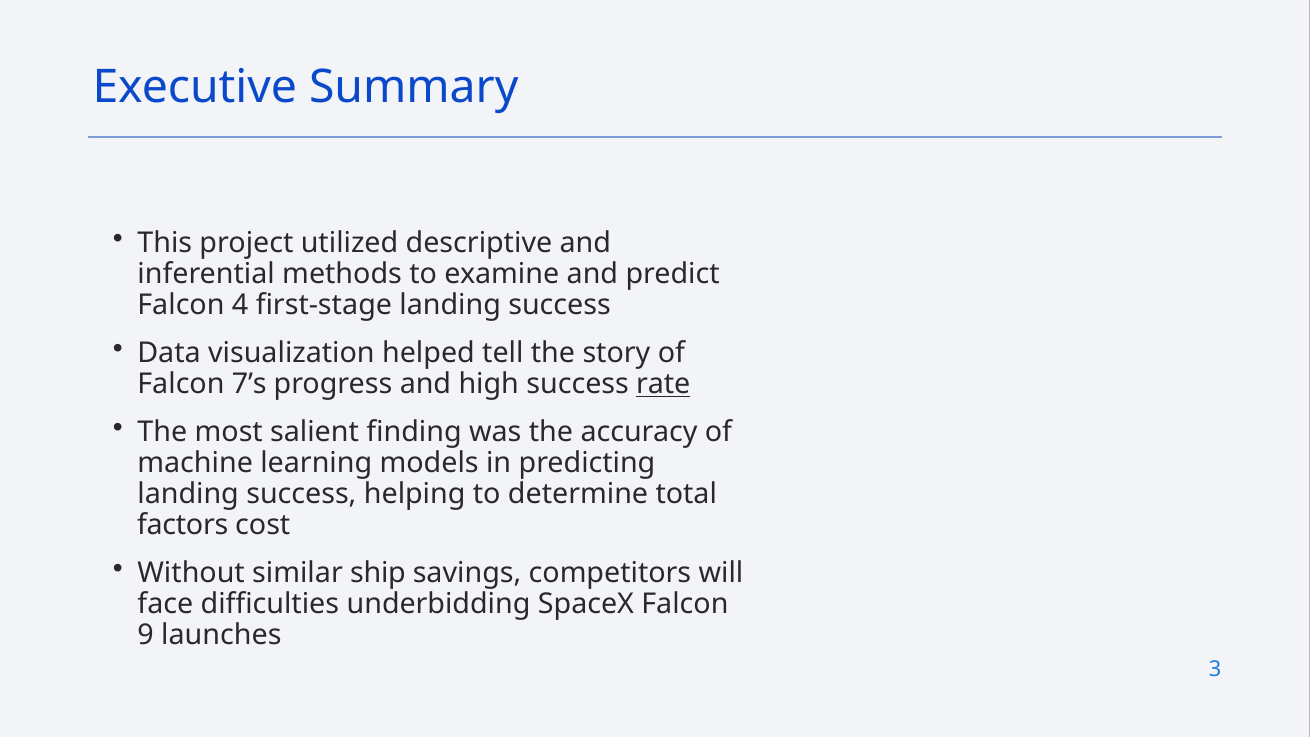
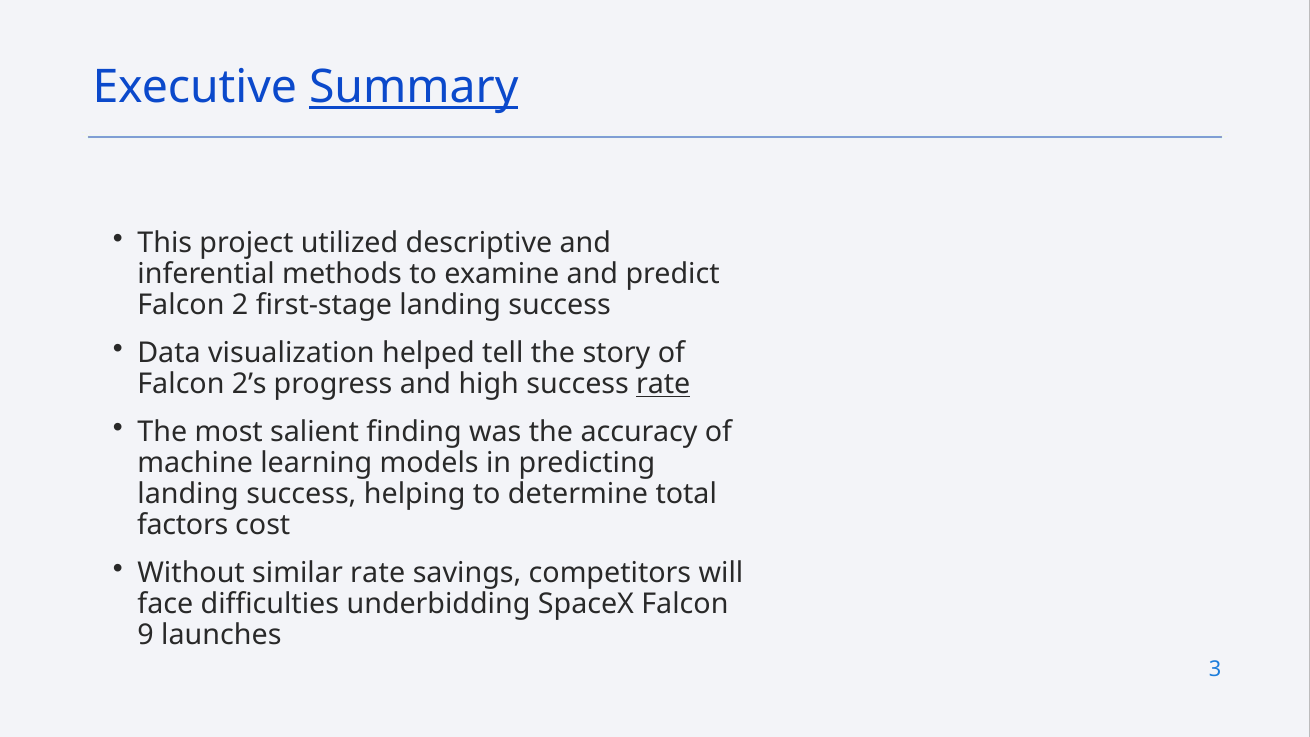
Summary underline: none -> present
4: 4 -> 2
7’s: 7’s -> 2’s
similar ship: ship -> rate
